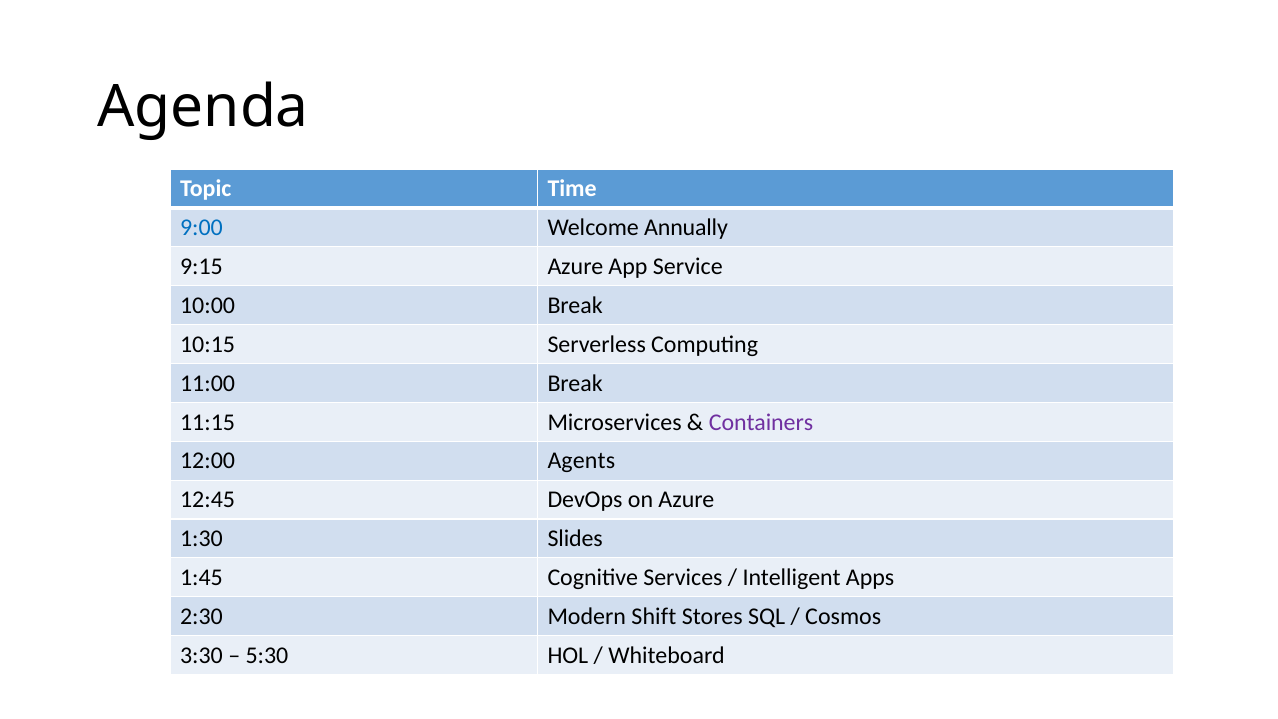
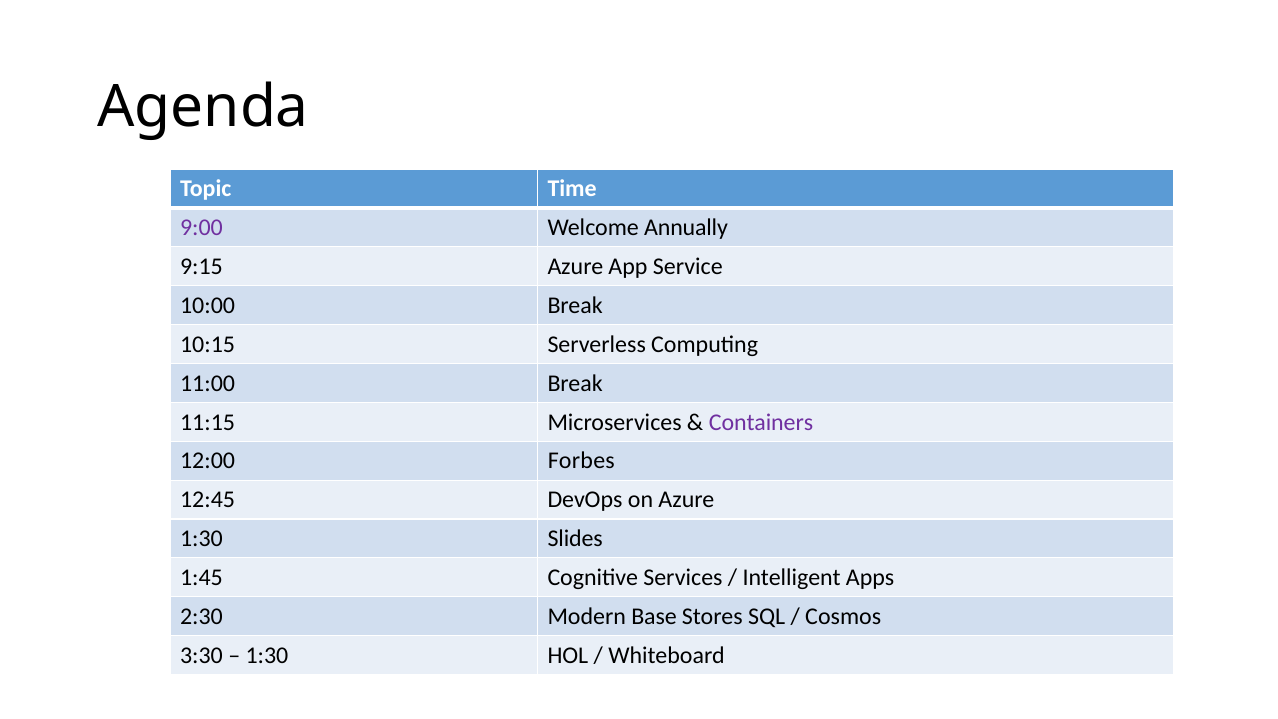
9:00 colour: blue -> purple
Agents: Agents -> Forbes
Shift: Shift -> Base
5:30 at (267, 655): 5:30 -> 1:30
